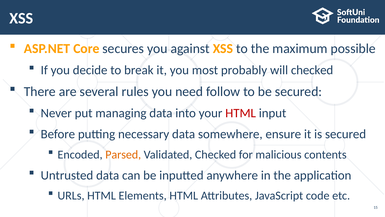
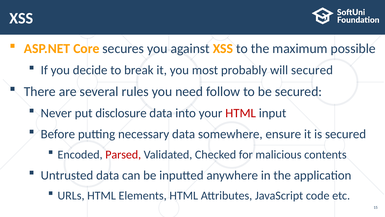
will checked: checked -> secured
managing: managing -> disclosure
Parsed colour: orange -> red
